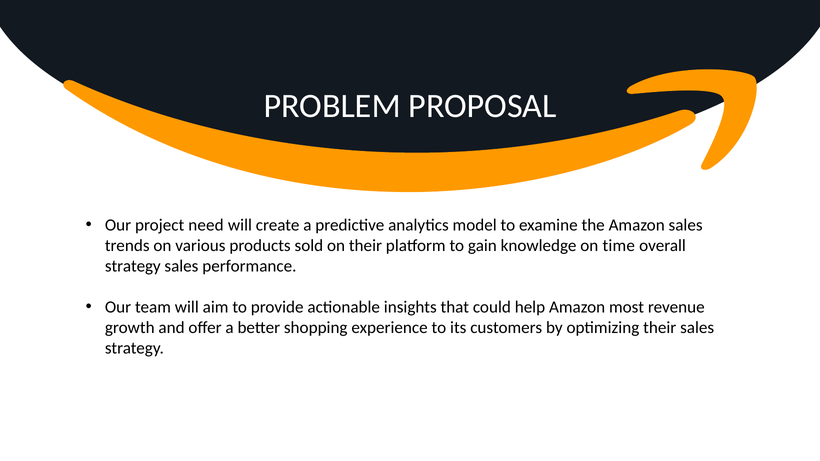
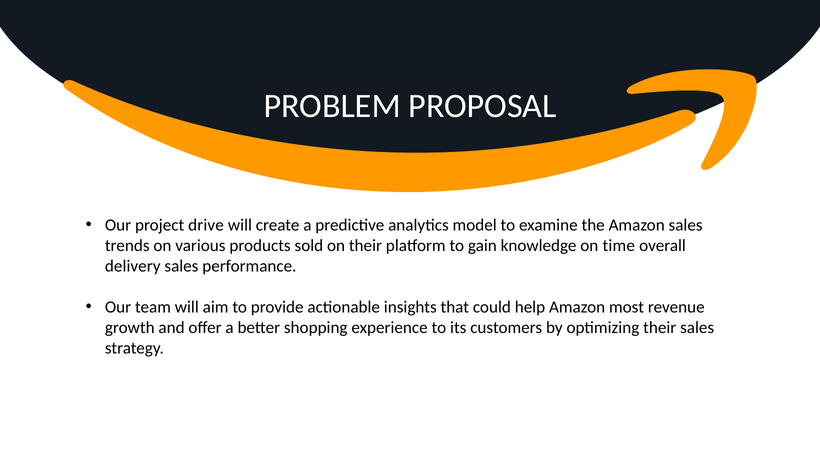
need: need -> drive
strategy at (133, 266): strategy -> delivery
